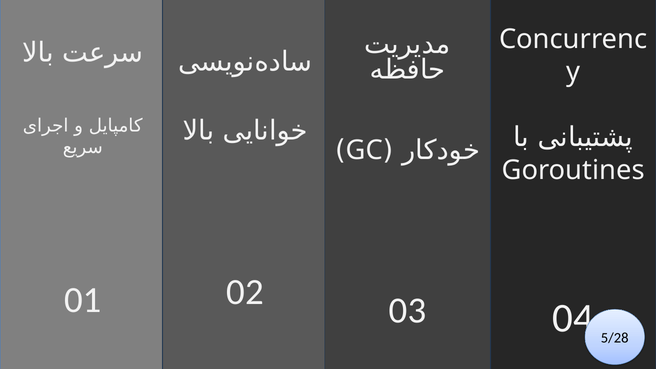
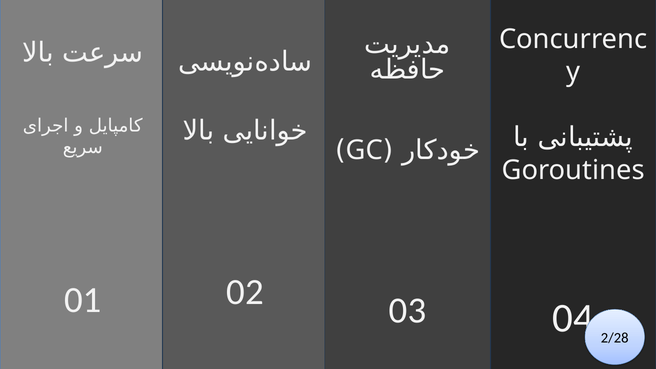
5/28: 5/28 -> 2/28
